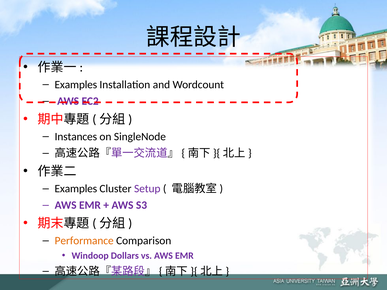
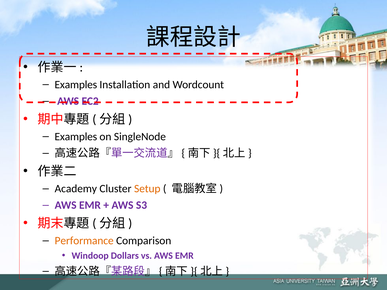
Instances at (76, 137): Instances -> Examples
Examples at (76, 189): Examples -> Academy
Setup colour: purple -> orange
